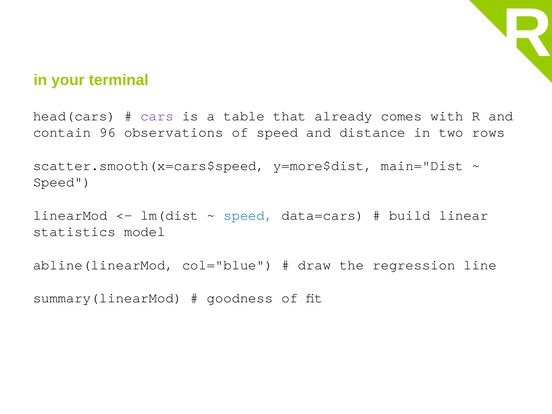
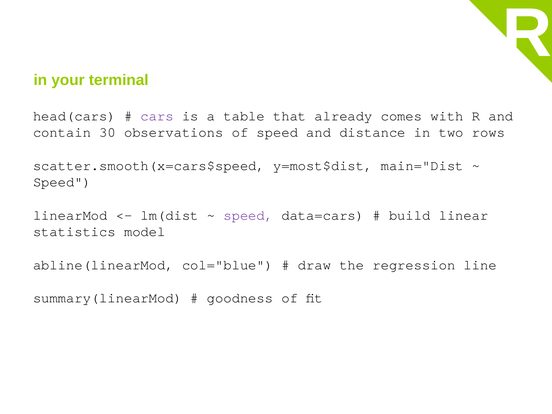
96: 96 -> 30
y=more$dist: y=more$dist -> y=most$dist
speed at (248, 215) colour: blue -> purple
